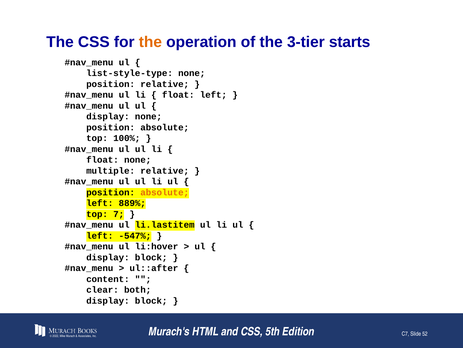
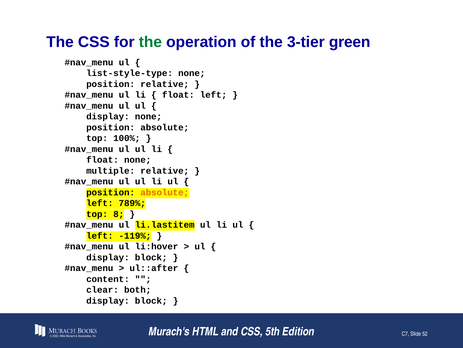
the at (150, 42) colour: orange -> green
starts: starts -> green
889%: 889% -> 789%
7: 7 -> 8
-547%: -547% -> -119%
